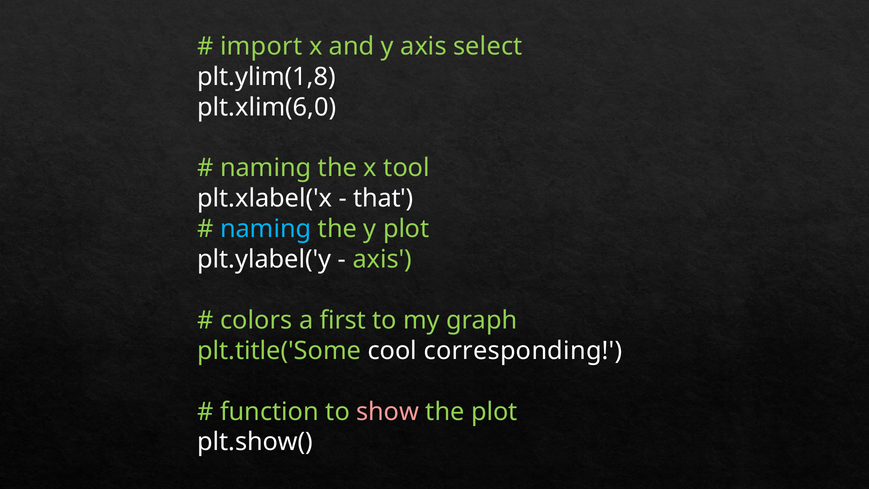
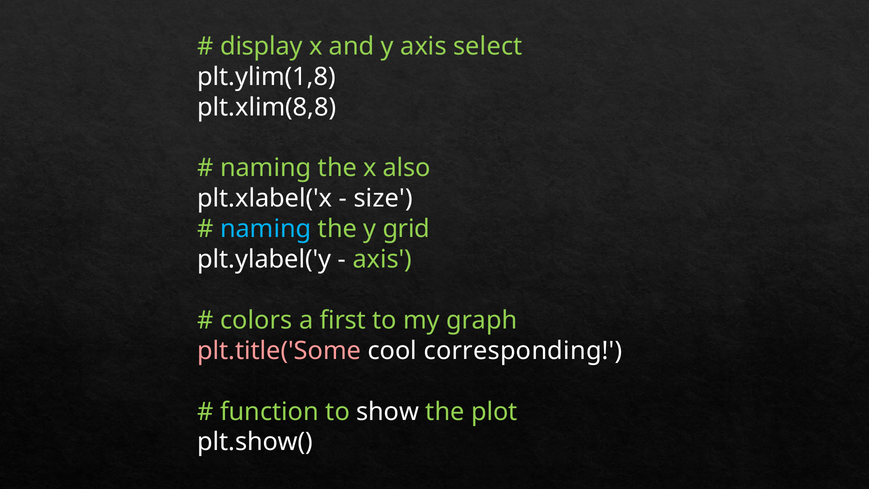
import: import -> display
plt.xlim(6,0: plt.xlim(6,0 -> plt.xlim(8,8
tool: tool -> also
that: that -> size
y plot: plot -> grid
plt.title('Some colour: light green -> pink
show colour: pink -> white
